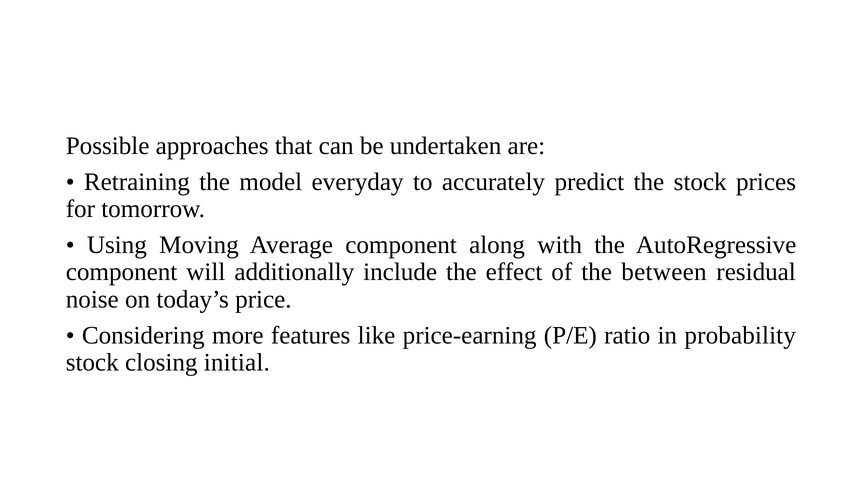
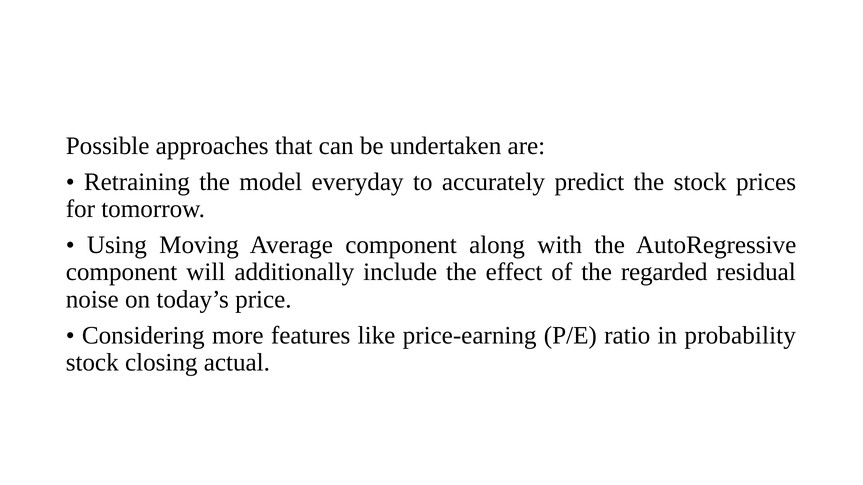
between: between -> regarded
initial: initial -> actual
